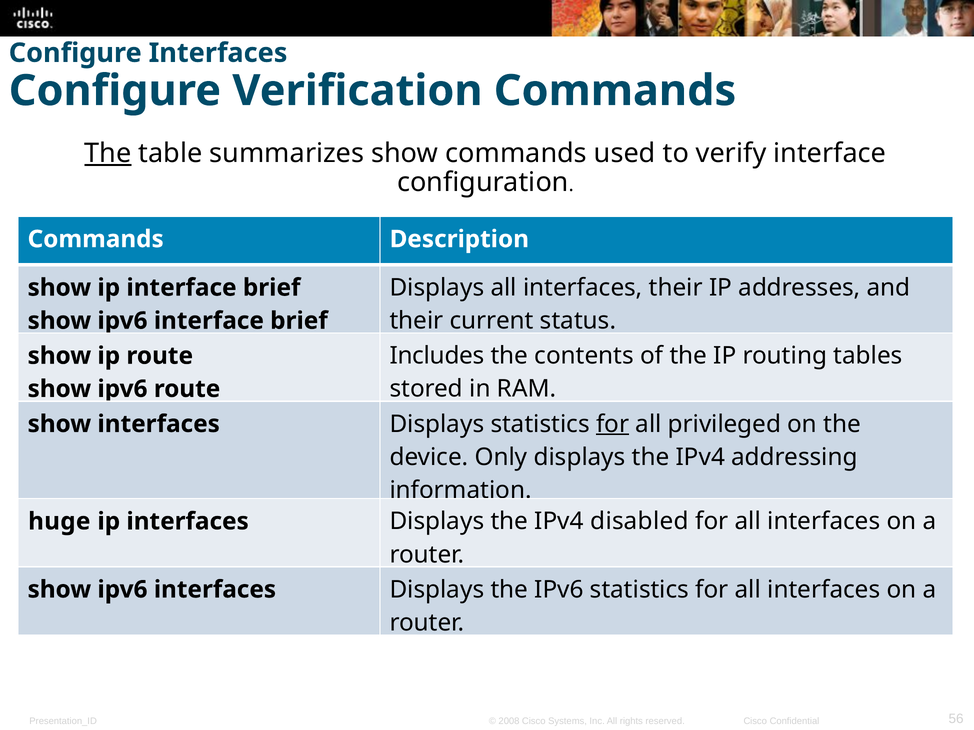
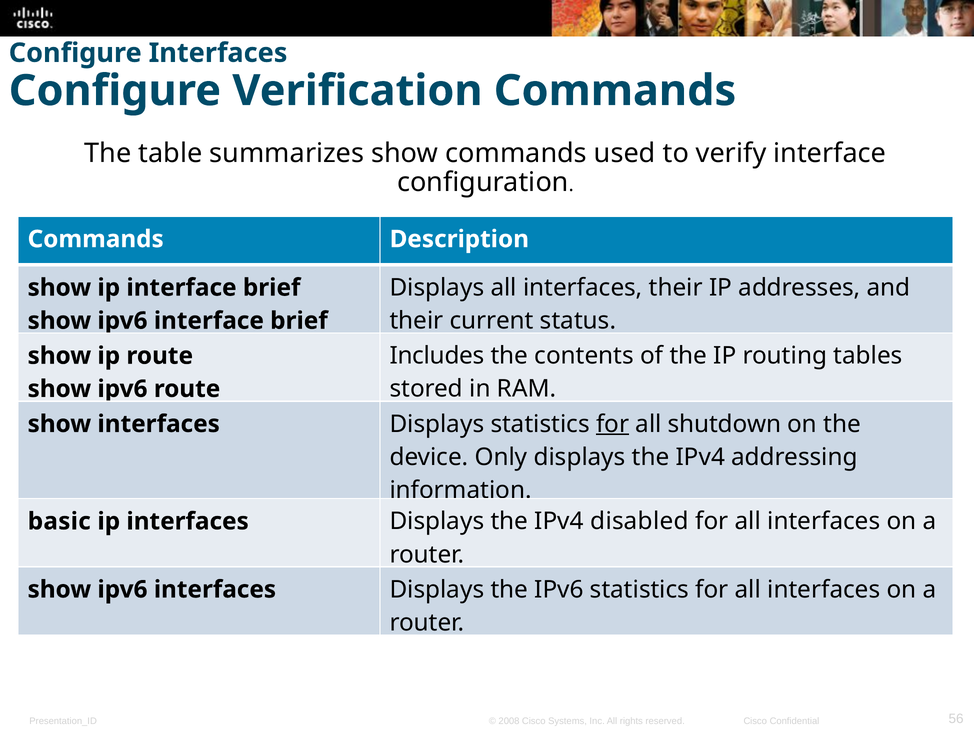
The at (108, 153) underline: present -> none
privileged: privileged -> shutdown
huge: huge -> basic
